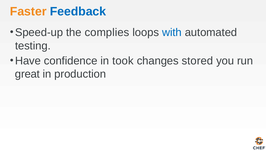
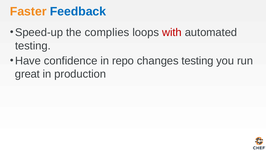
with colour: blue -> red
took: took -> repo
changes stored: stored -> testing
